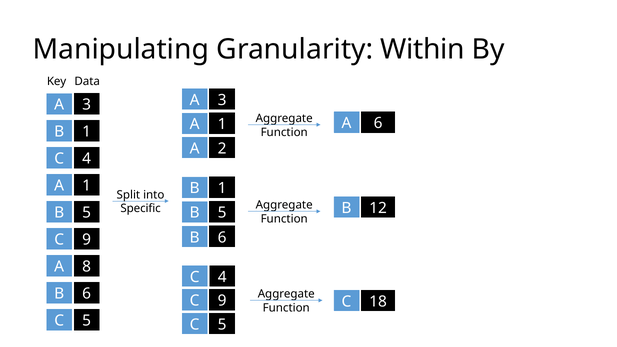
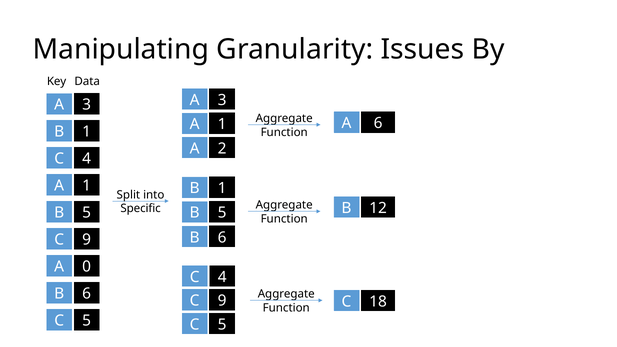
Within: Within -> Issues
8: 8 -> 0
